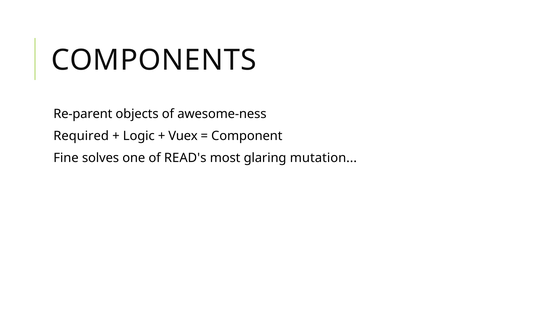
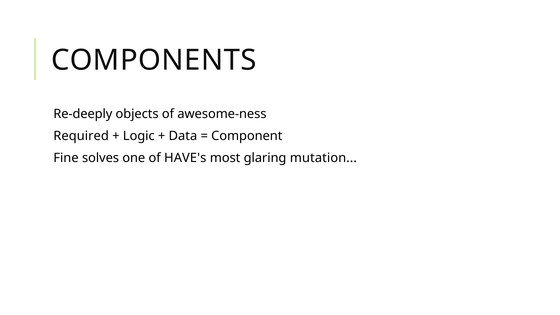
Re-parent: Re-parent -> Re-deeply
Vuex: Vuex -> Data
READ's: READ's -> HAVE's
